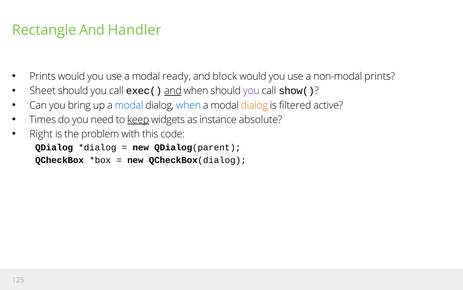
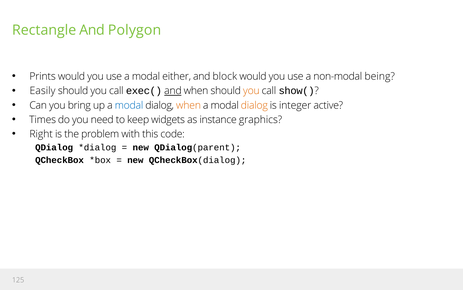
Handler: Handler -> Polygon
ready: ready -> either
non-modal prints: prints -> being
Sheet: Sheet -> Easily
you at (251, 91) colour: purple -> orange
when at (188, 105) colour: blue -> orange
filtered: filtered -> integer
keep underline: present -> none
absolute: absolute -> graphics
